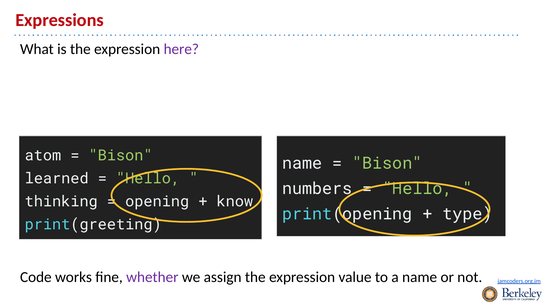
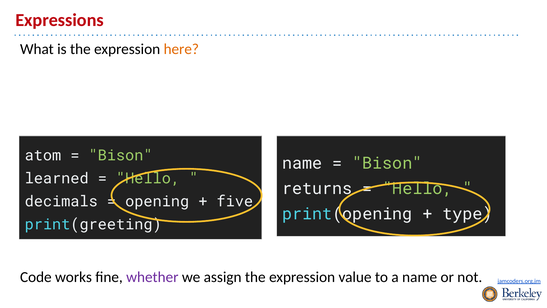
here colour: purple -> orange
numbers: numbers -> returns
thinking: thinking -> decimals
know: know -> five
